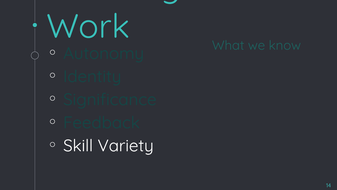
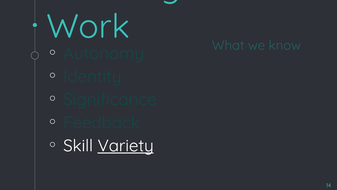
Variety underline: none -> present
